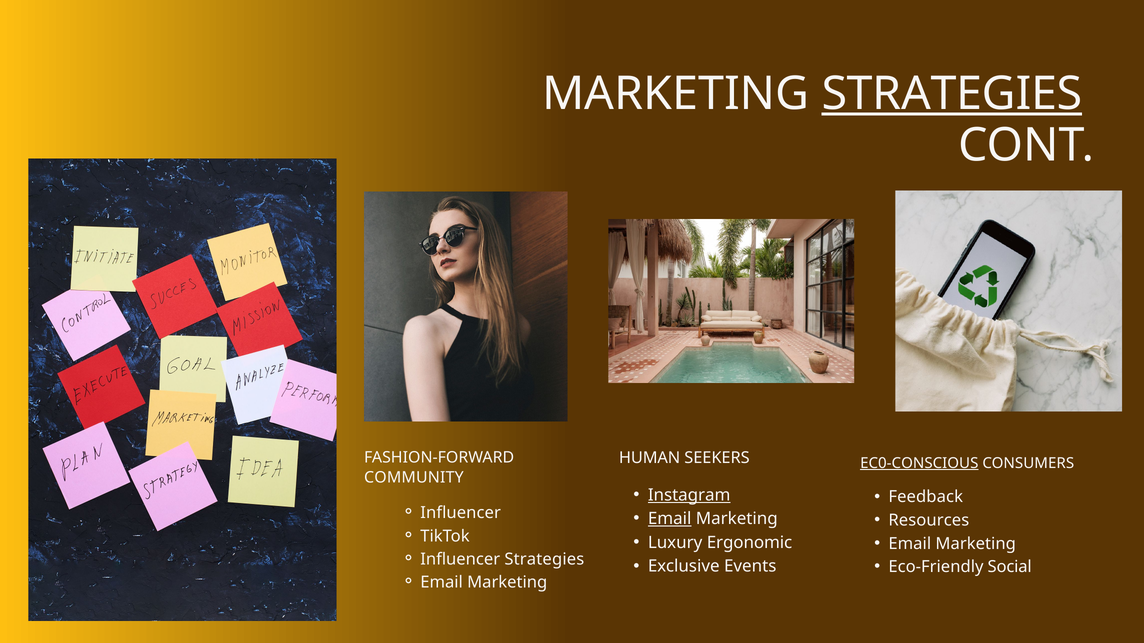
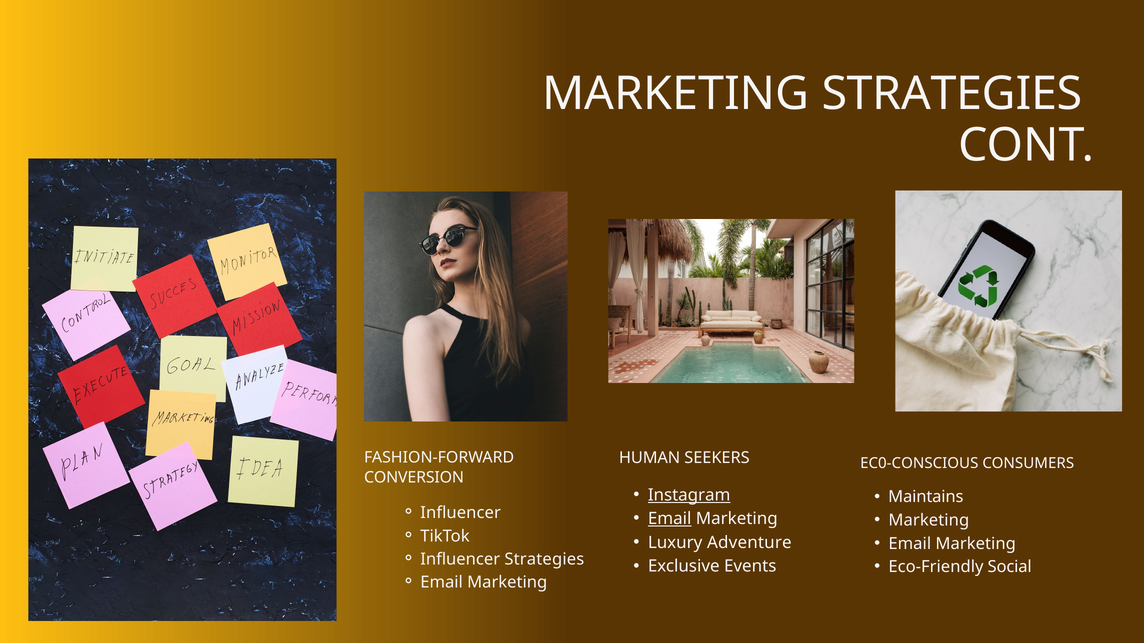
STRATEGIES at (952, 94) underline: present -> none
EC0-CONSCIOUS underline: present -> none
COMMUNITY: COMMUNITY -> CONVERSION
Feedback: Feedback -> Maintains
Resources at (929, 521): Resources -> Marketing
Ergonomic: Ergonomic -> Adventure
